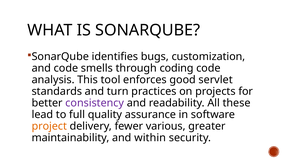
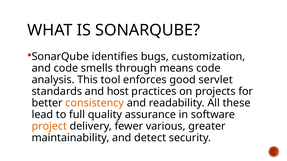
coding: coding -> means
turn: turn -> host
consistency colour: purple -> orange
within: within -> detect
